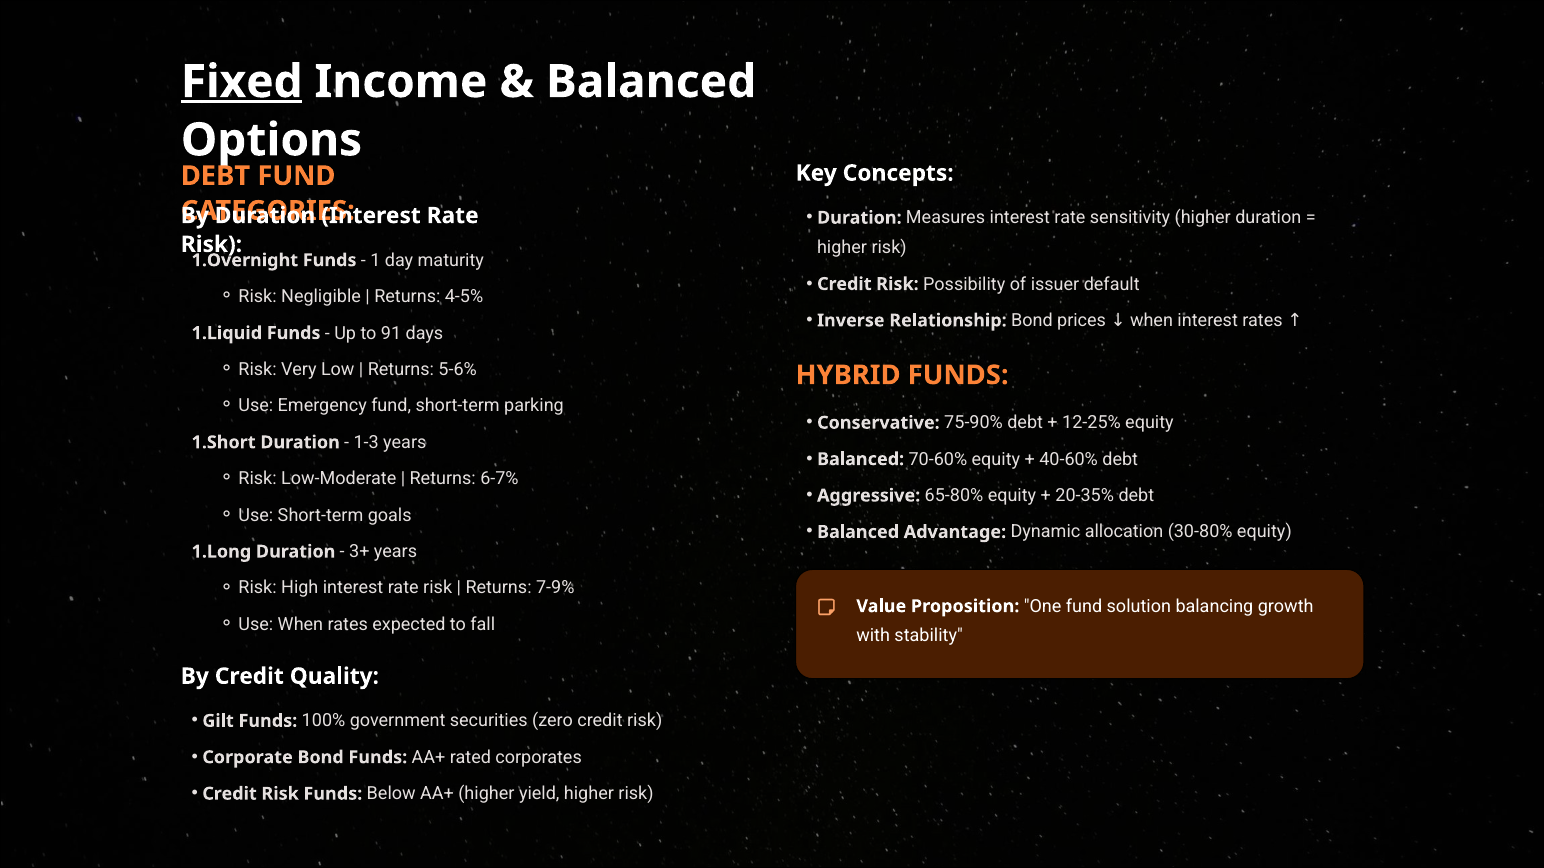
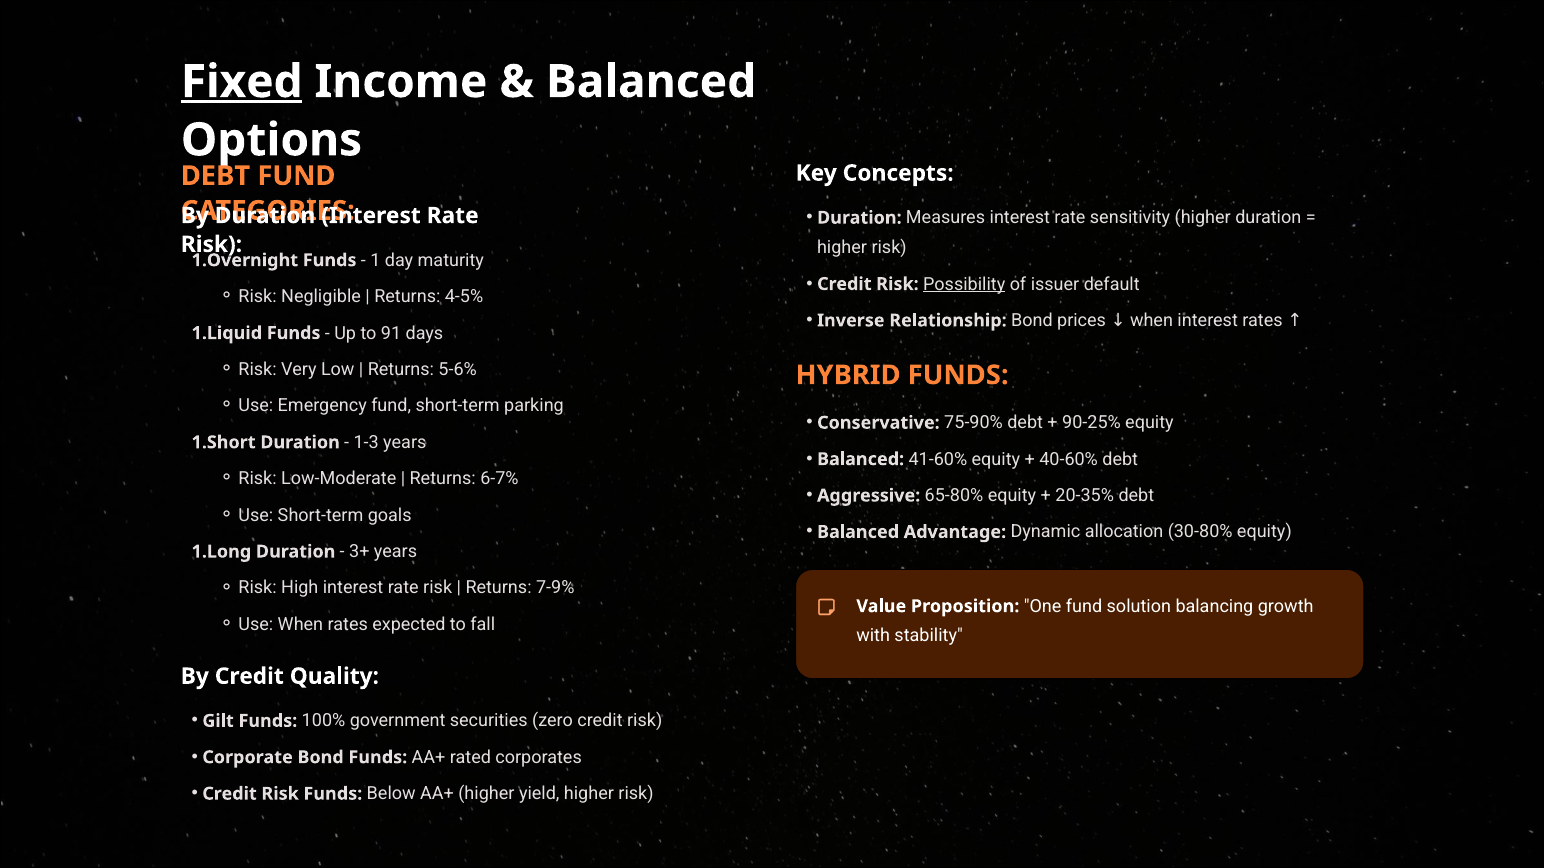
Possibility underline: none -> present
12-25%: 12-25% -> 90-25%
70-60%: 70-60% -> 41-60%
